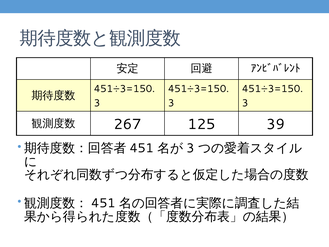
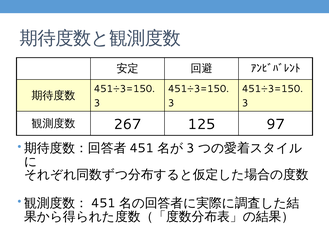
39: 39 -> 97
